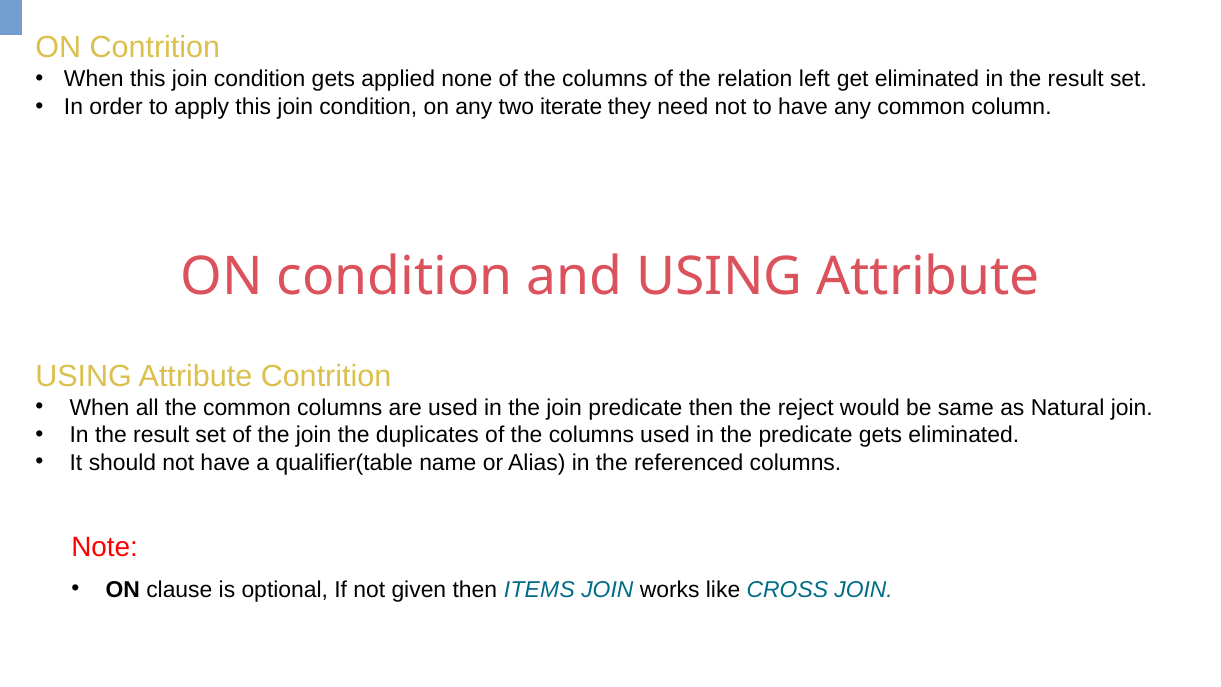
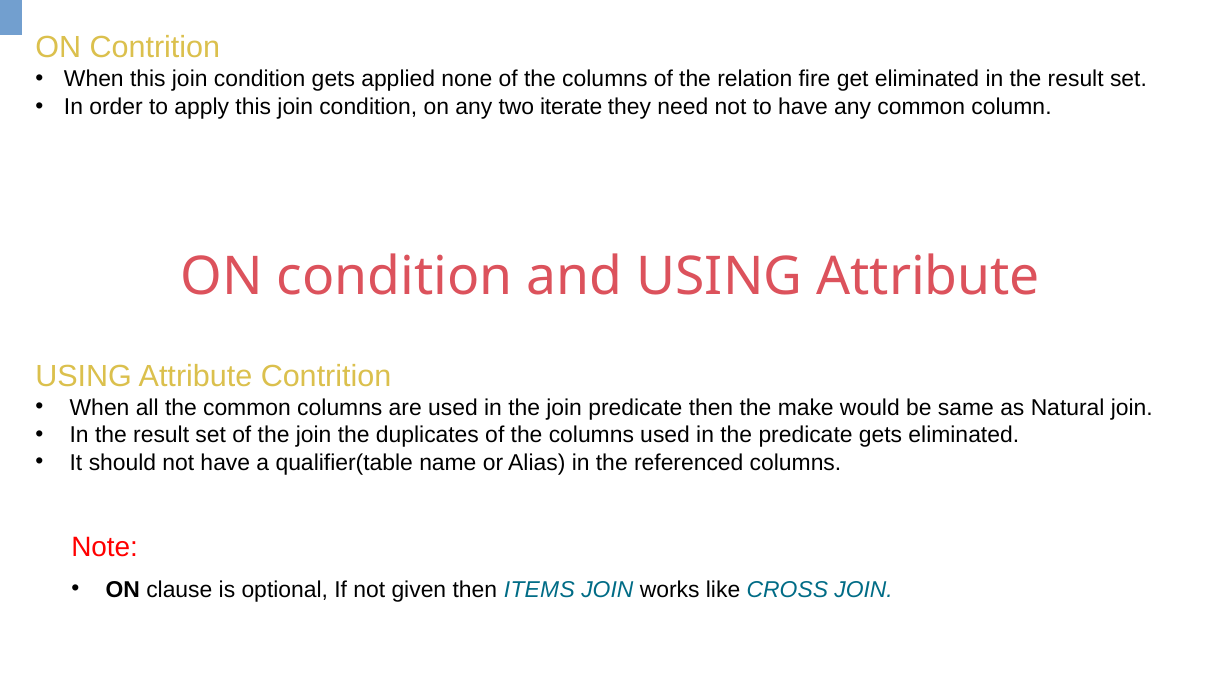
left: left -> fire
reject: reject -> make
